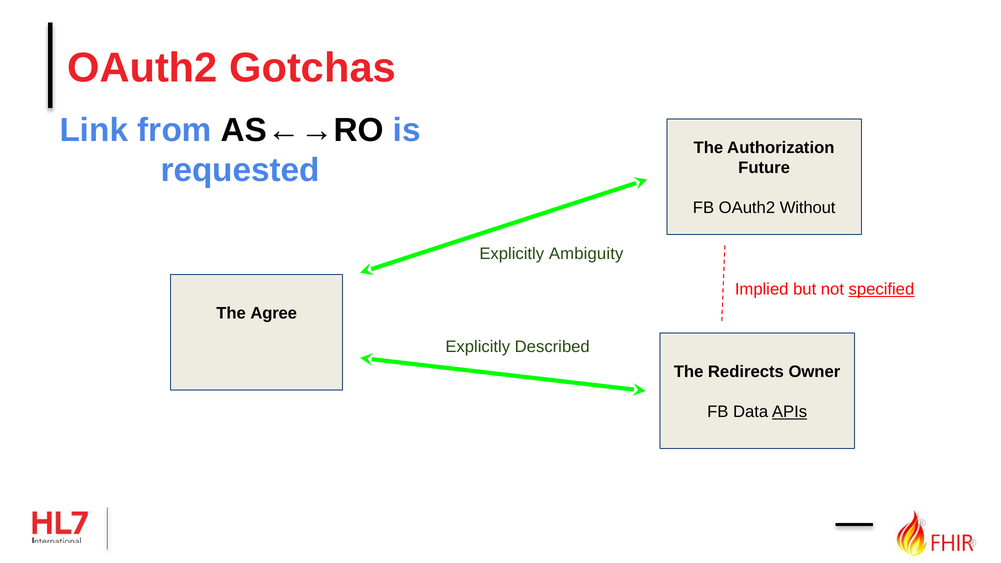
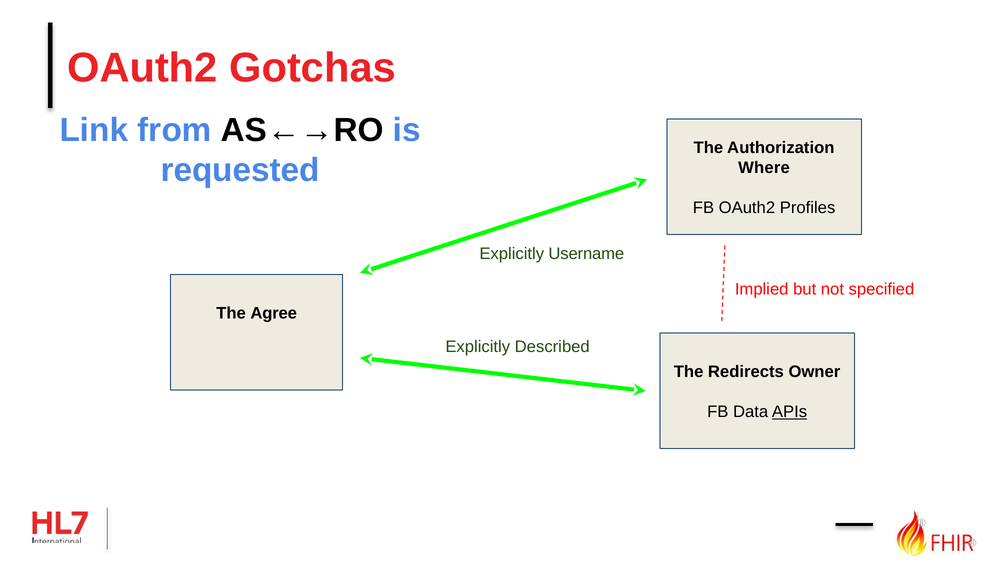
Future: Future -> Where
Without: Without -> Profiles
Ambiguity: Ambiguity -> Username
specified underline: present -> none
